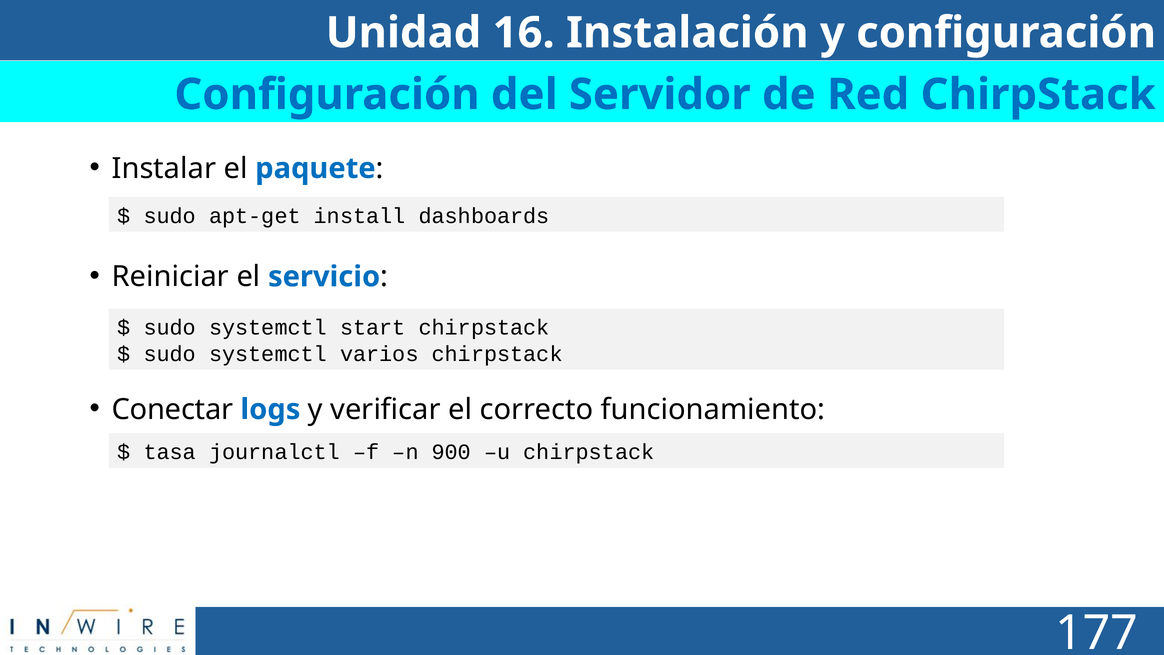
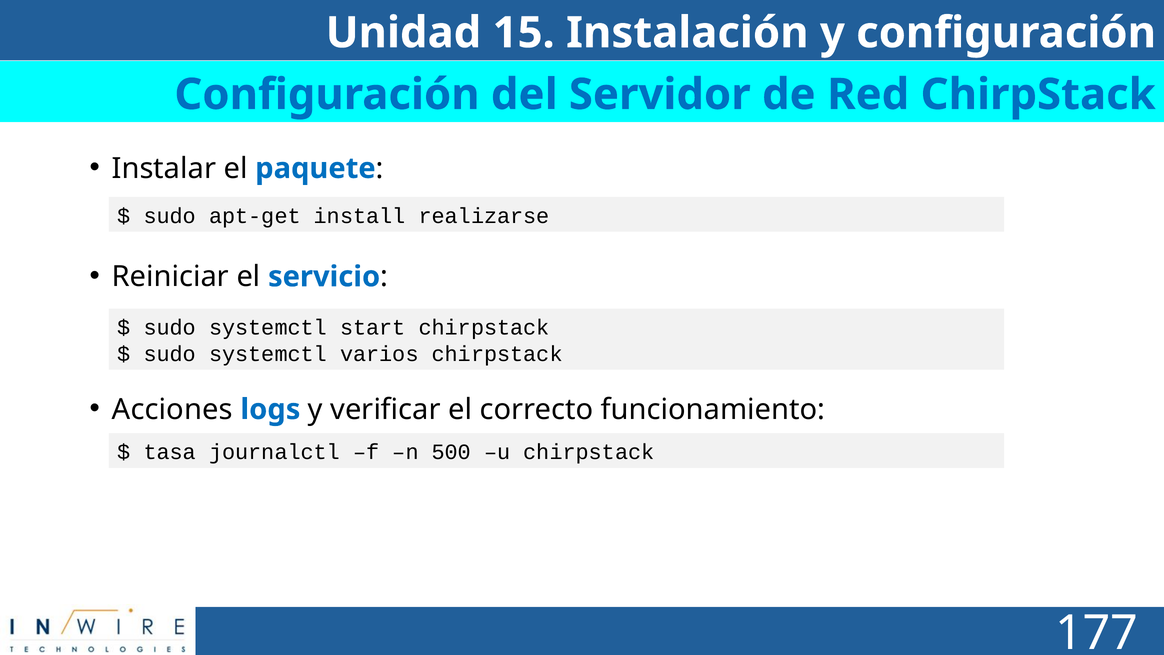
16: 16 -> 15
dashboards: dashboards -> realizarse
Conectar: Conectar -> Acciones
900: 900 -> 500
